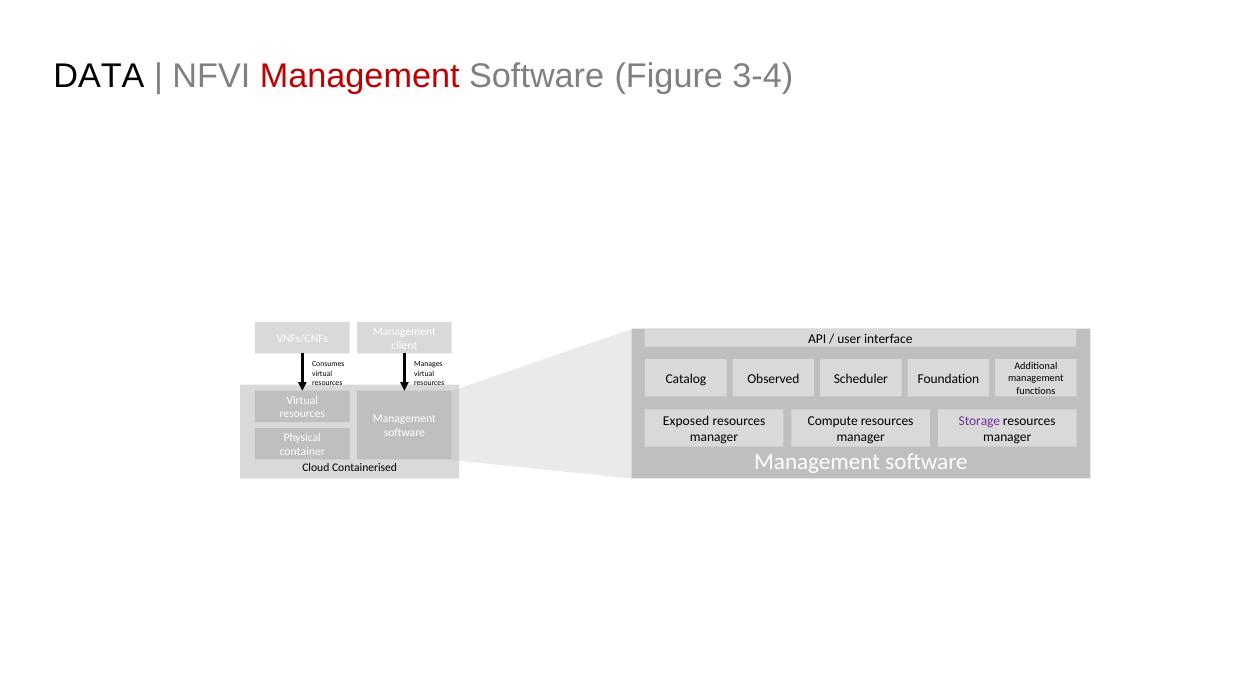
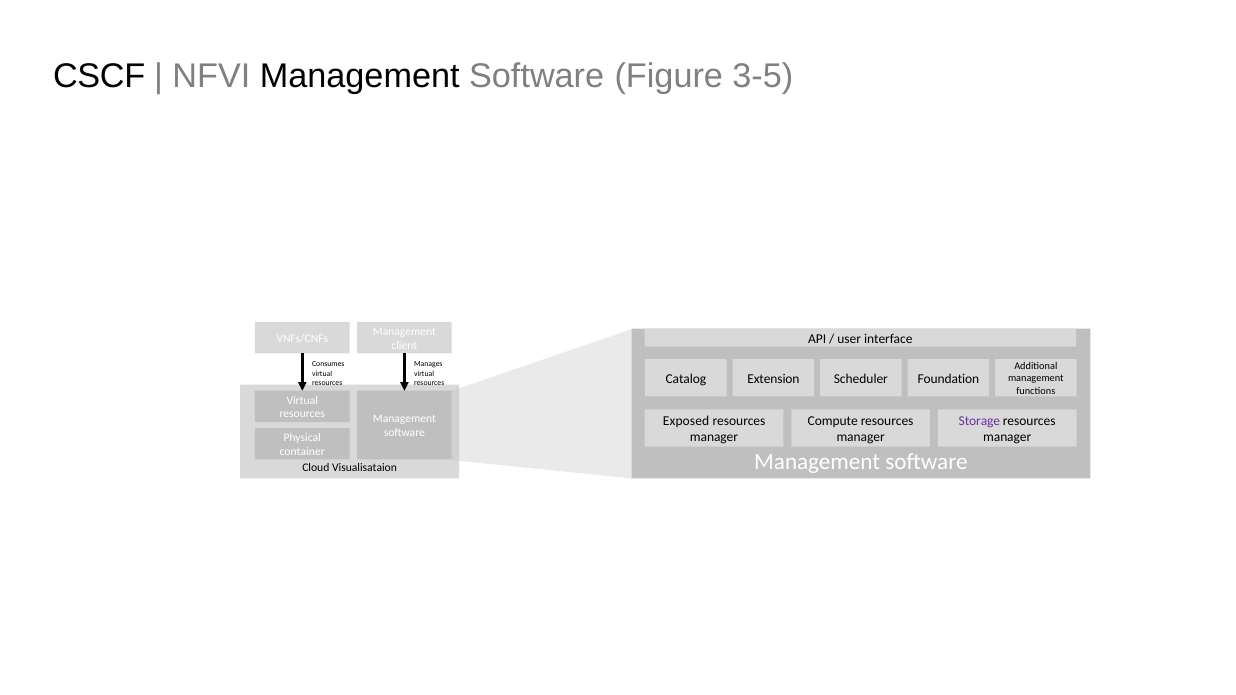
DATA: DATA -> CSCF
Management at (360, 77) colour: red -> black
3-4: 3-4 -> 3-5
Observed: Observed -> Extension
Containerised: Containerised -> Visualisataion
